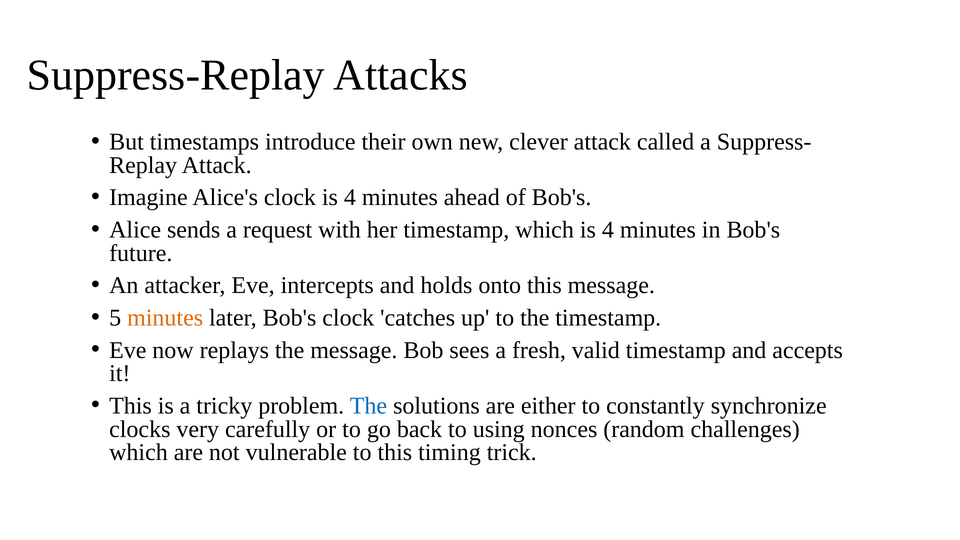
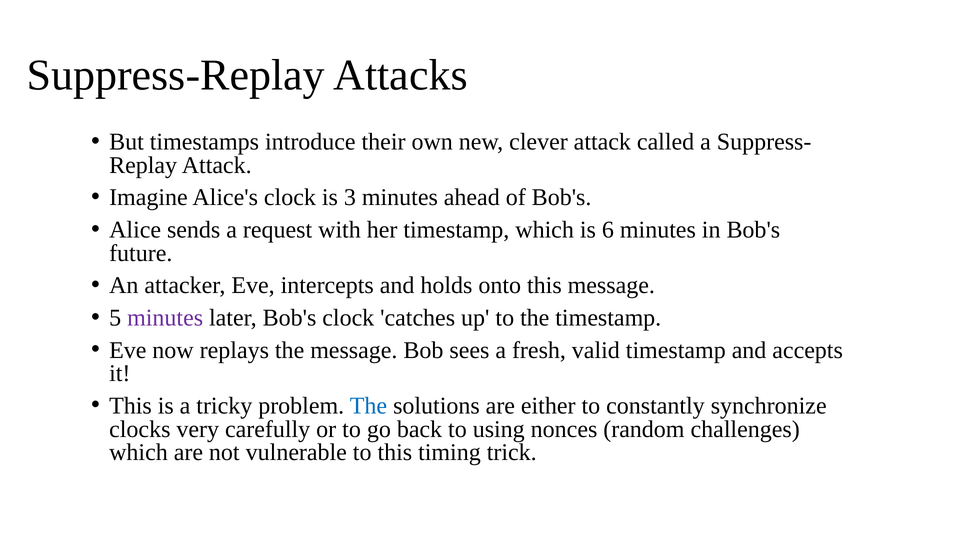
clock is 4: 4 -> 3
which is 4: 4 -> 6
minutes at (165, 318) colour: orange -> purple
